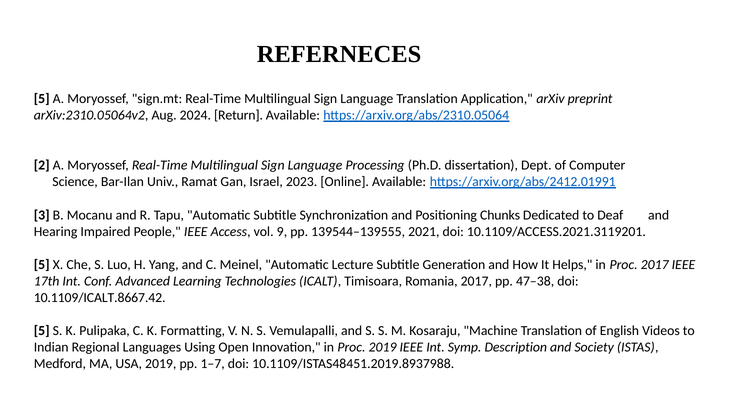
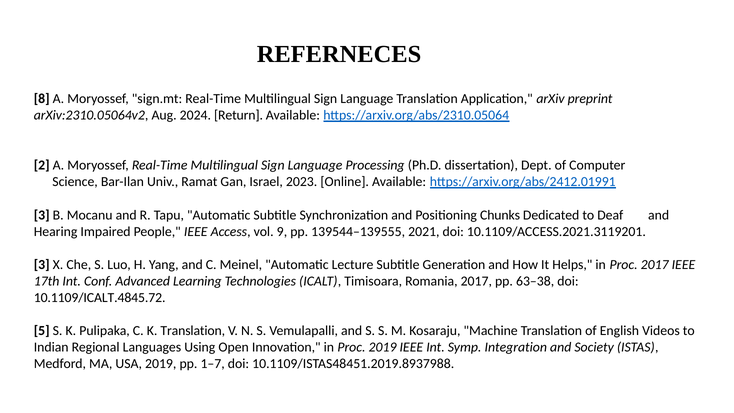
5 at (42, 99): 5 -> 8
5 at (42, 264): 5 -> 3
47–38: 47–38 -> 63–38
10.1109/ICALT.8667.42: 10.1109/ICALT.8667.42 -> 10.1109/ICALT.4845.72
K Formatting: Formatting -> Translation
Description: Description -> Integration
